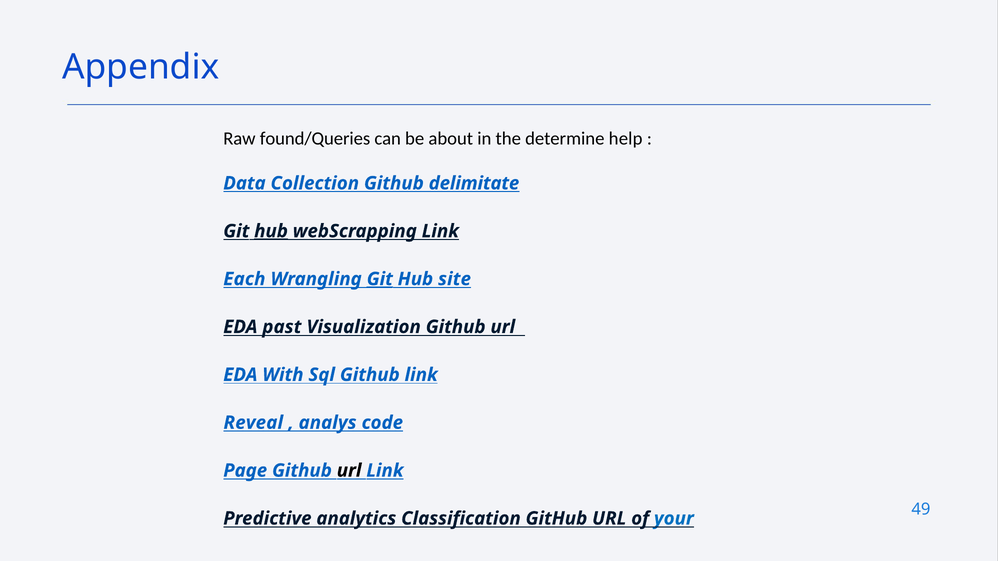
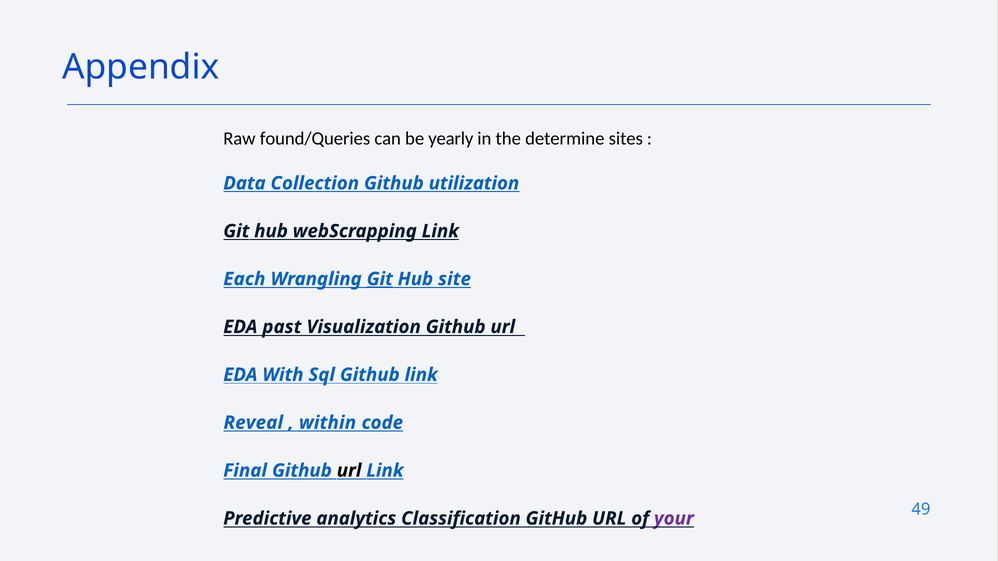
about: about -> yearly
help: help -> sites
delimitate: delimitate -> utilization
hub at (271, 231) underline: present -> none
analys: analys -> within
Page: Page -> Final
your colour: blue -> purple
